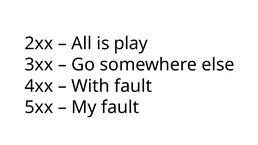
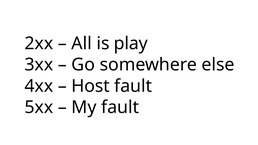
With: With -> Host
